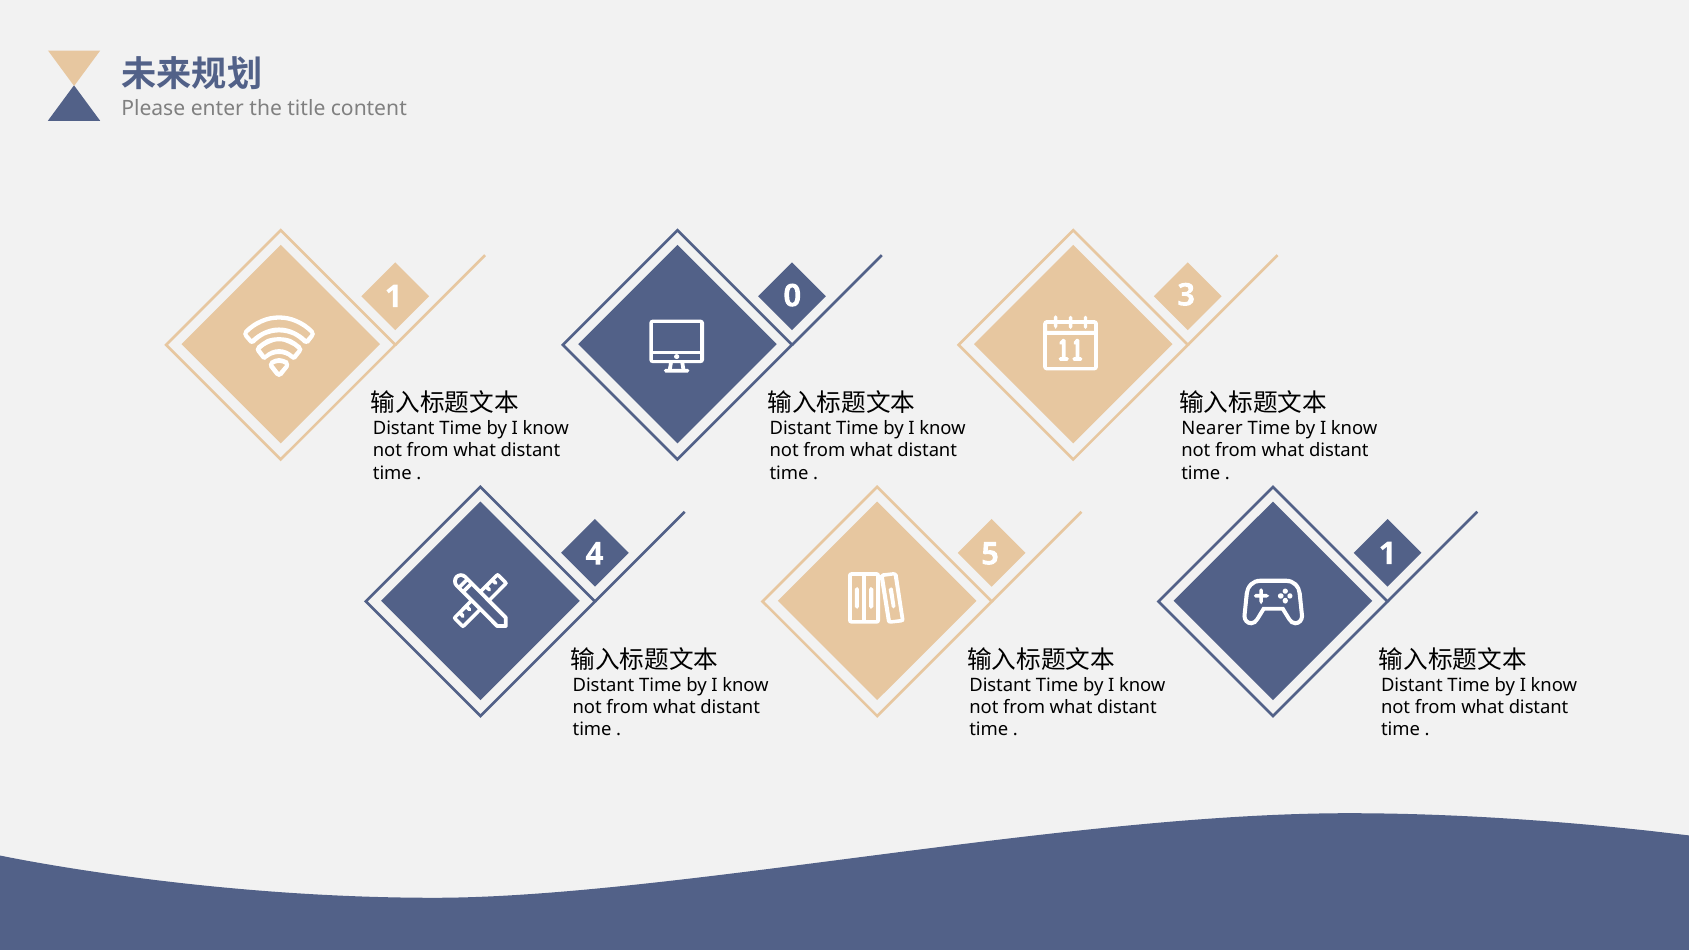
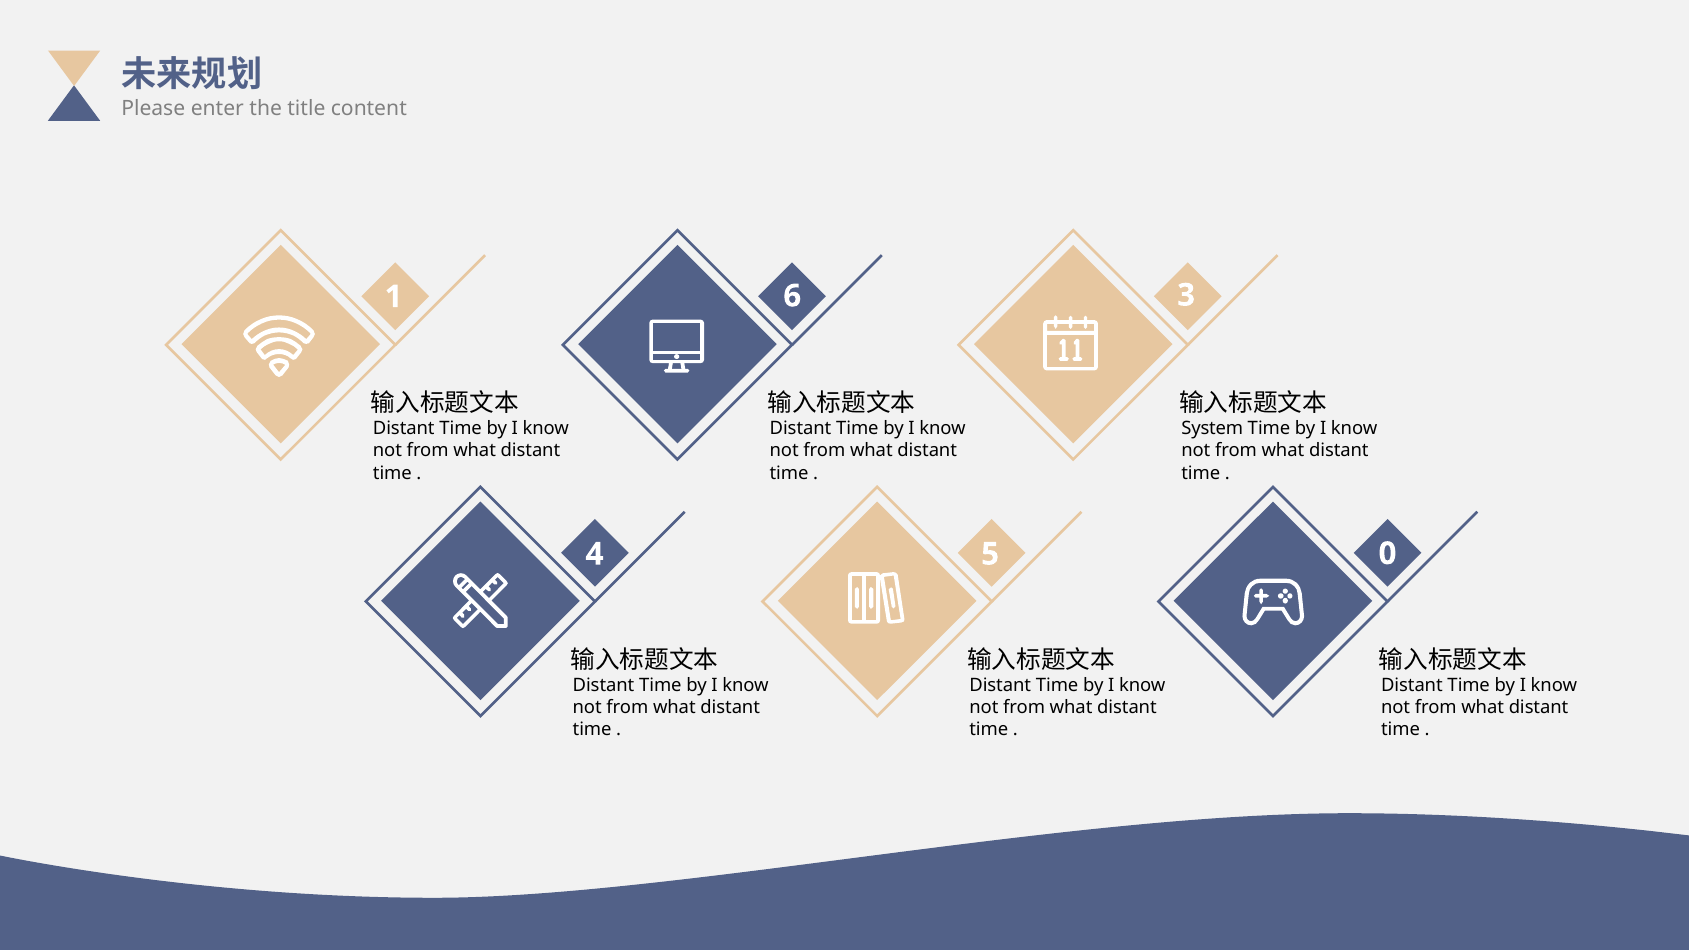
0: 0 -> 6
Nearer: Nearer -> System
5 1: 1 -> 0
